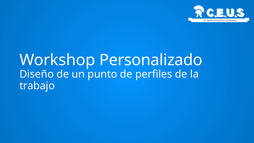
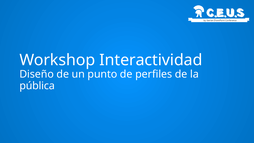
Personalizado: Personalizado -> Interactividad
trabajo: trabajo -> pública
